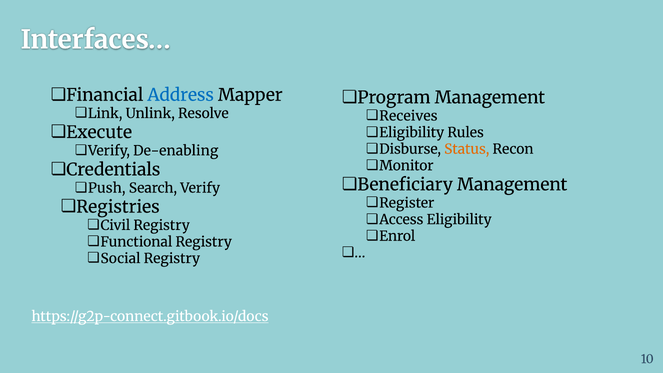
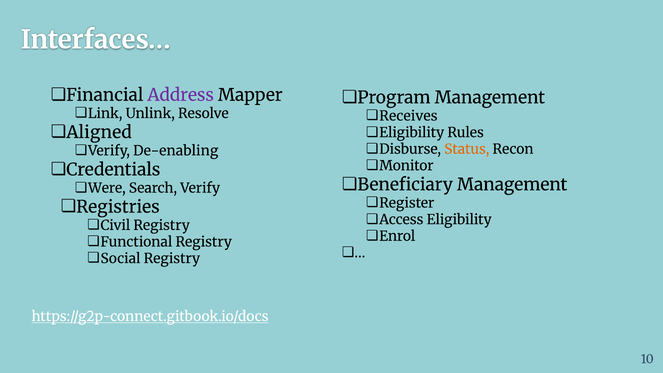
Address colour: blue -> purple
Execute: Execute -> Aligned
Push: Push -> Were
